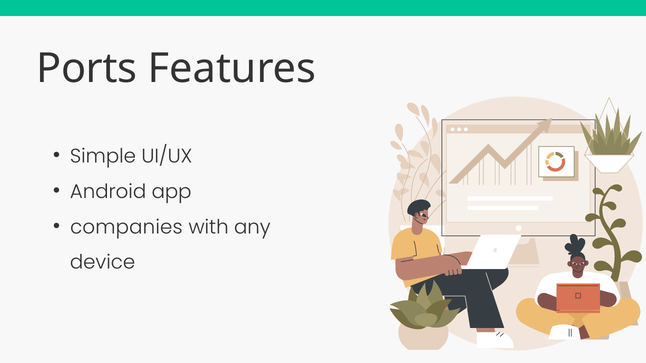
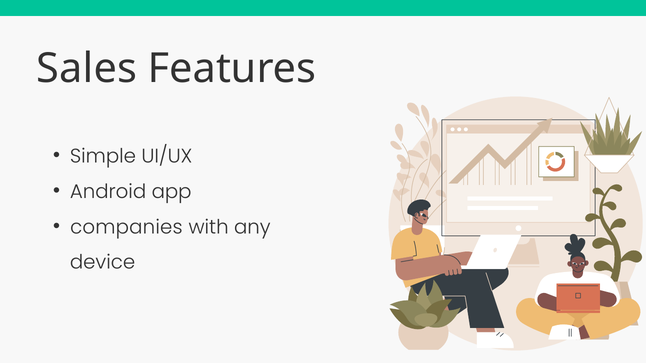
Ports: Ports -> Sales
